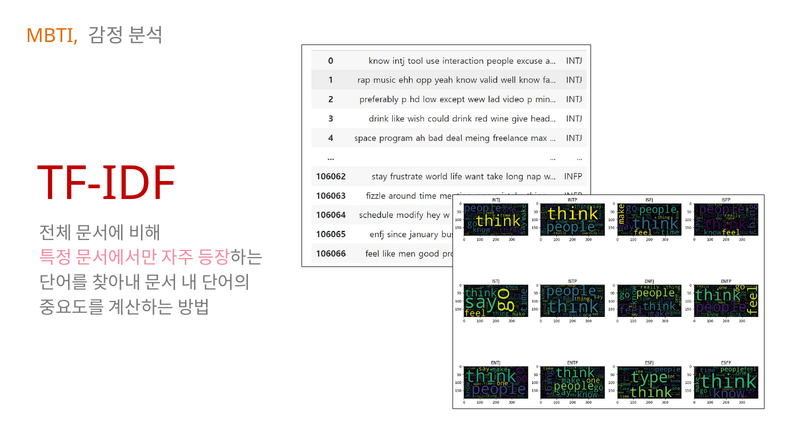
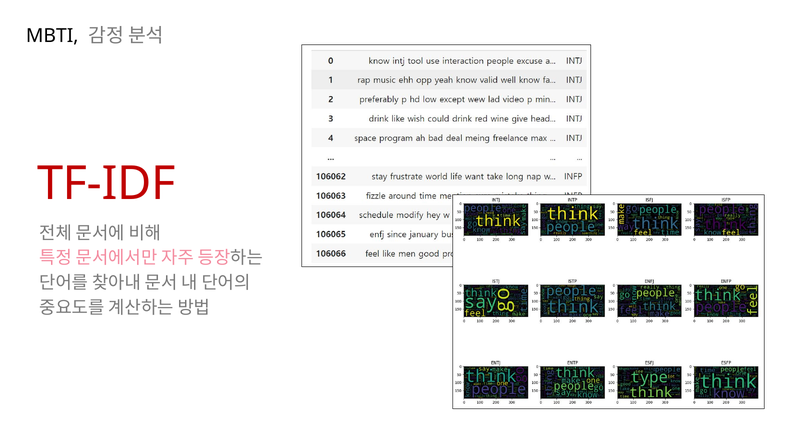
MBTI colour: orange -> black
